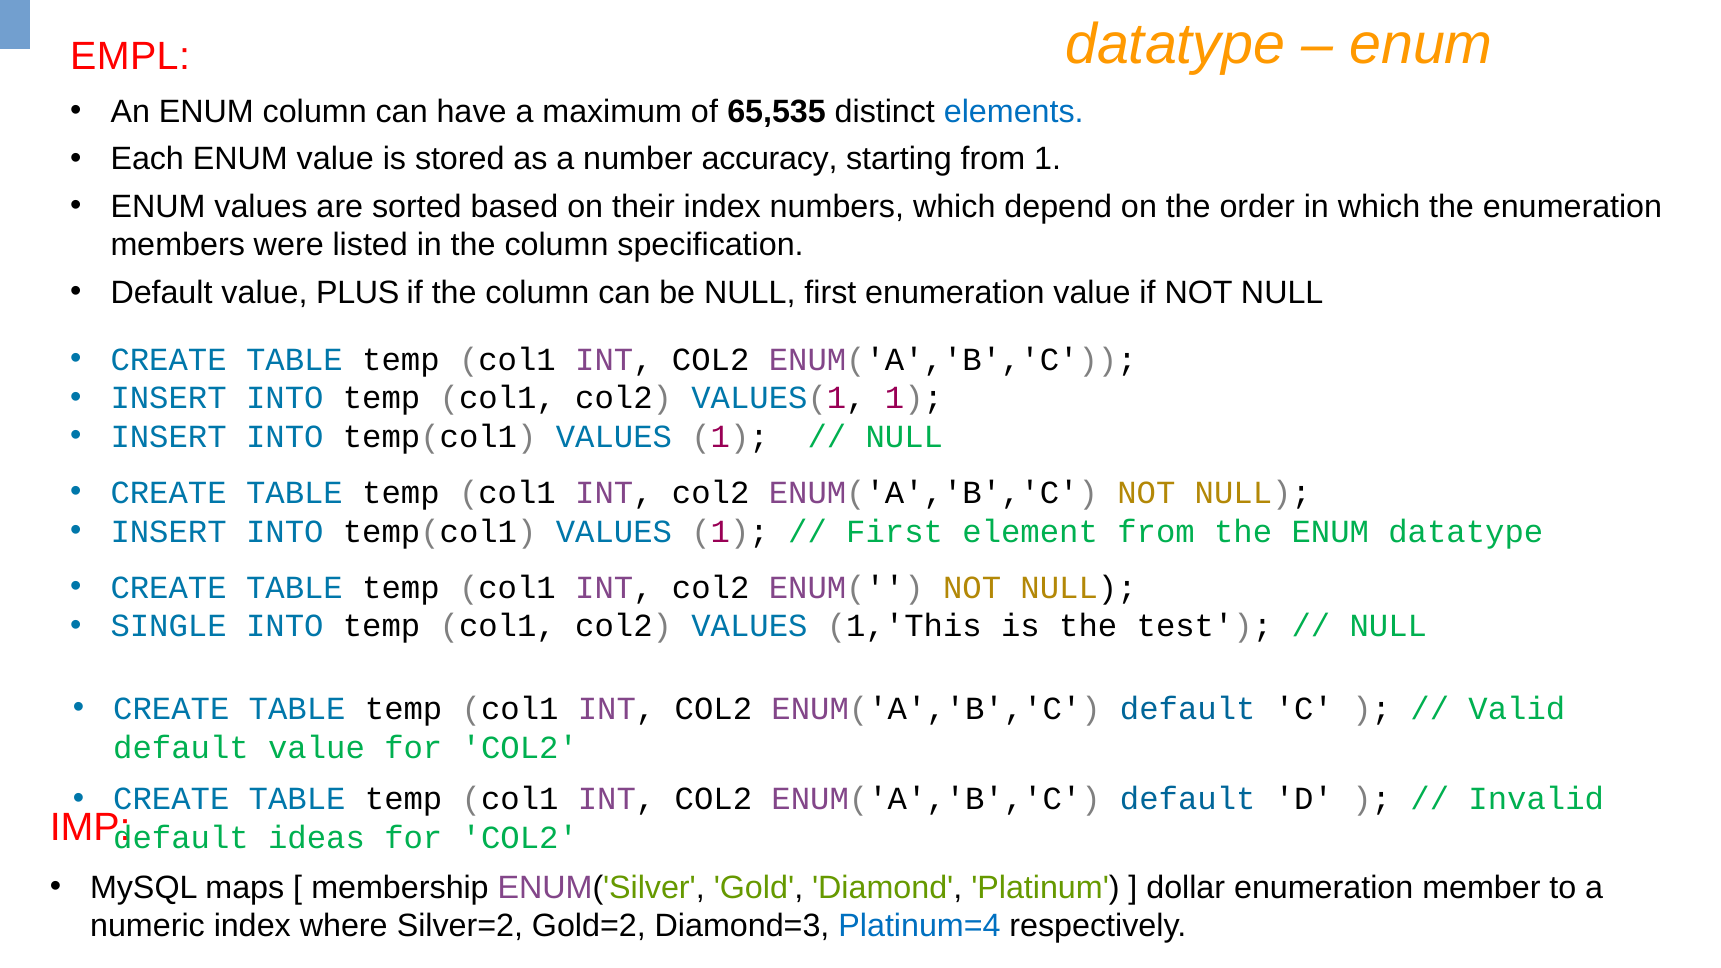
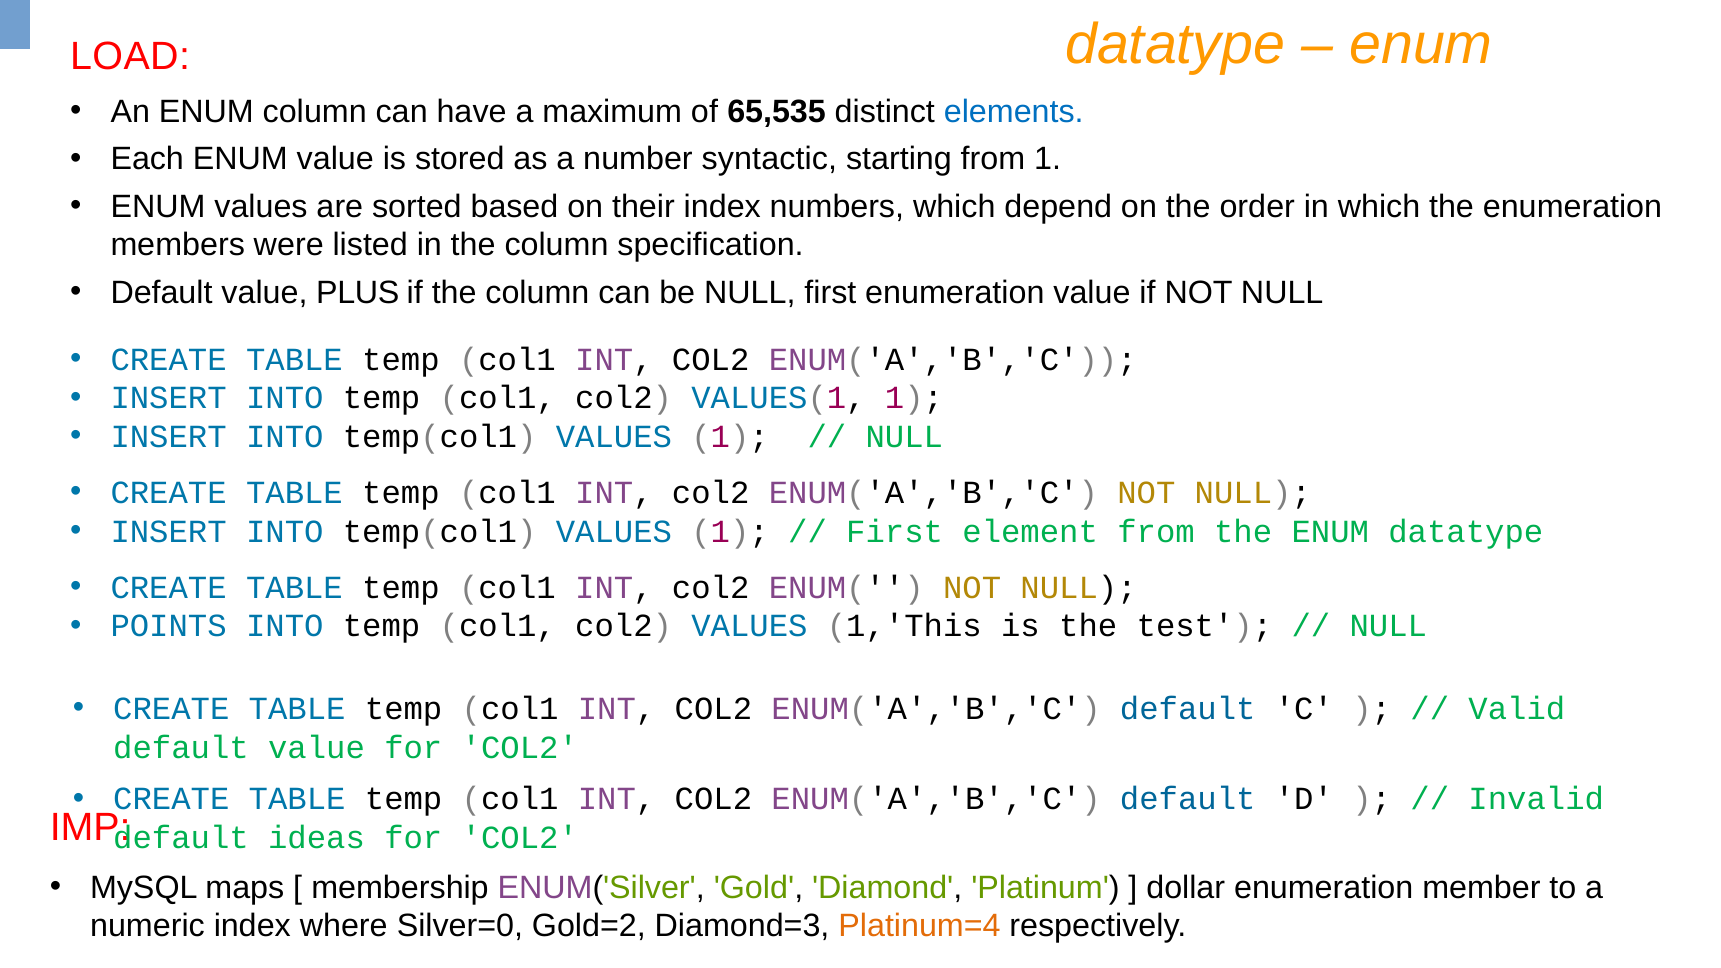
EMPL: EMPL -> LOAD
accuracy: accuracy -> syntactic
SINGLE: SINGLE -> POINTS
Silver=2: Silver=2 -> Silver=0
Platinum=4 colour: blue -> orange
